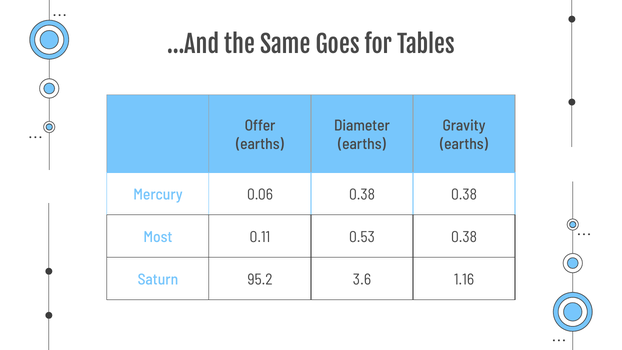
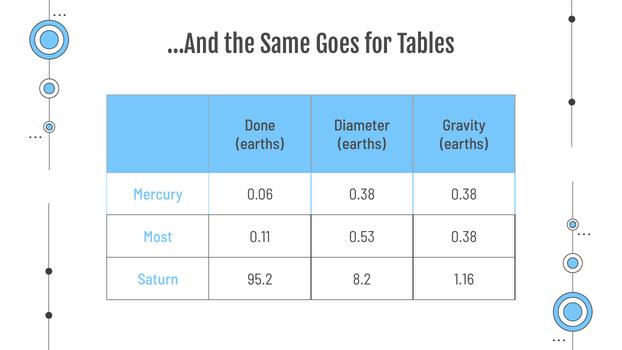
Offer: Offer -> Done
3.6: 3.6 -> 8.2
